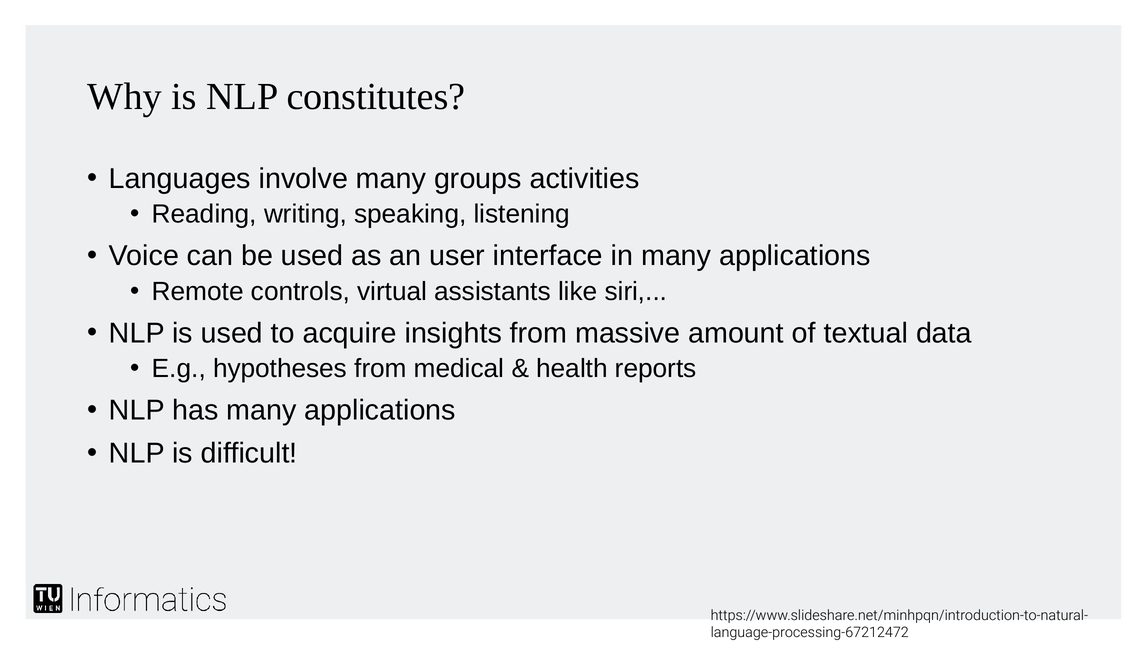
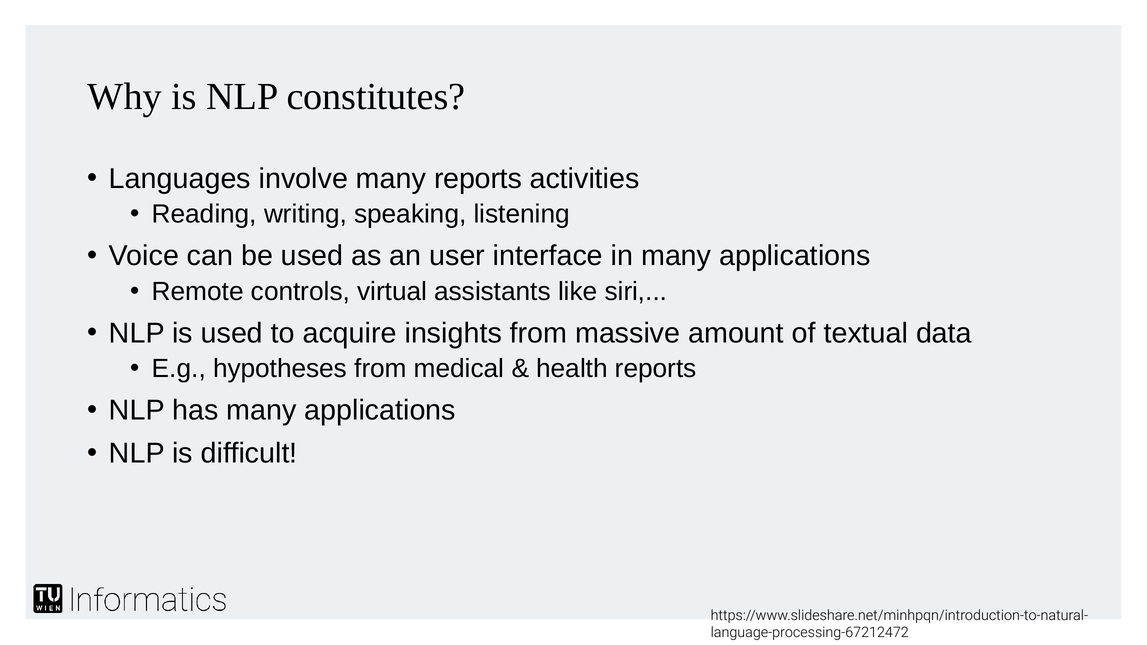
many groups: groups -> reports
